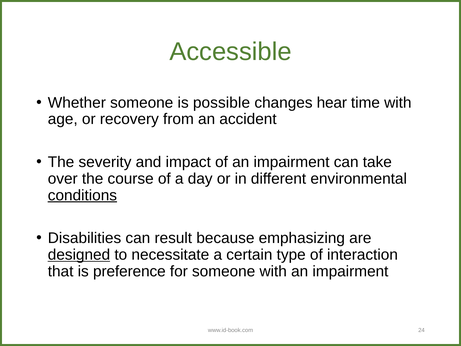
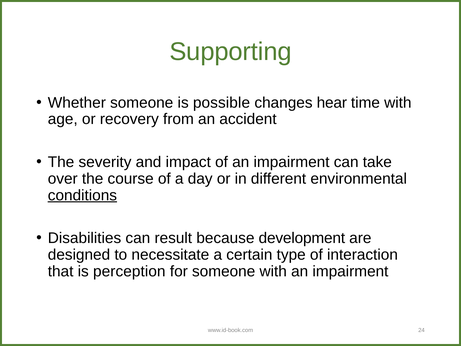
Accessible: Accessible -> Supporting
emphasizing: emphasizing -> development
designed underline: present -> none
preference: preference -> perception
